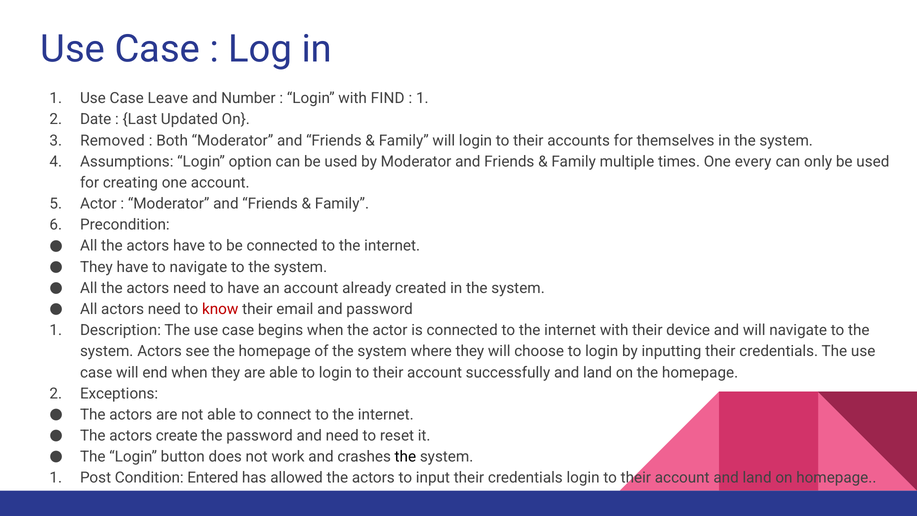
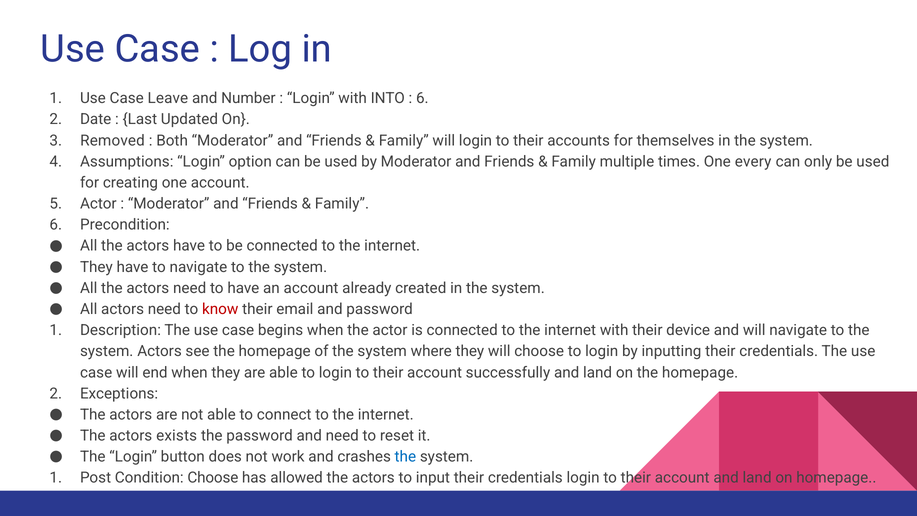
FIND: FIND -> INTO
1 at (422, 98): 1 -> 6
create: create -> exists
the at (405, 457) colour: black -> blue
Condition Entered: Entered -> Choose
